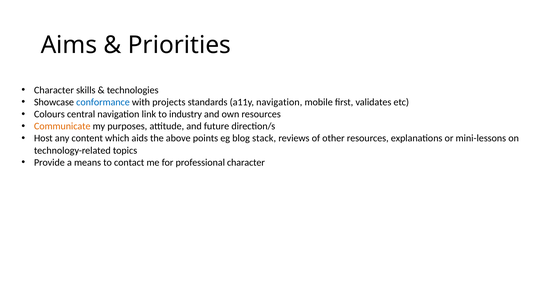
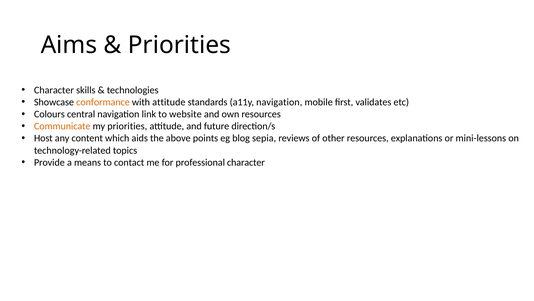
conformance colour: blue -> orange
with projects: projects -> attitude
industry: industry -> website
my purposes: purposes -> priorities
stack: stack -> sepia
